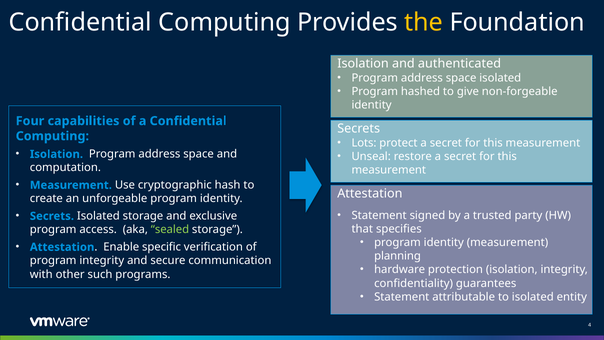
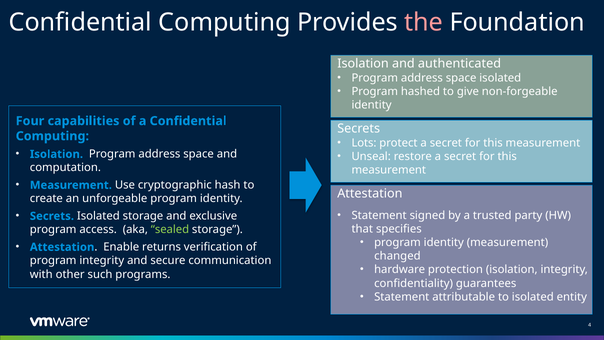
the colour: yellow -> pink
specific: specific -> returns
planning: planning -> changed
